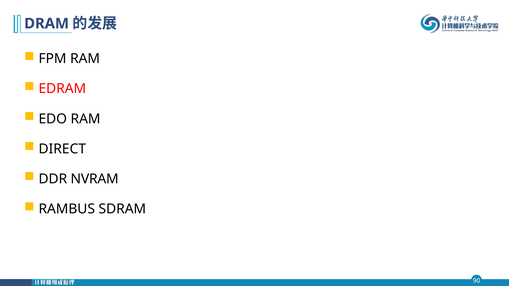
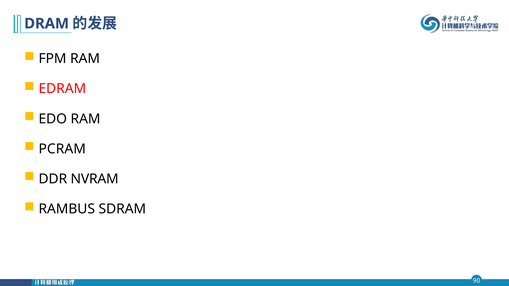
DIRECT: DIRECT -> PCRAM
